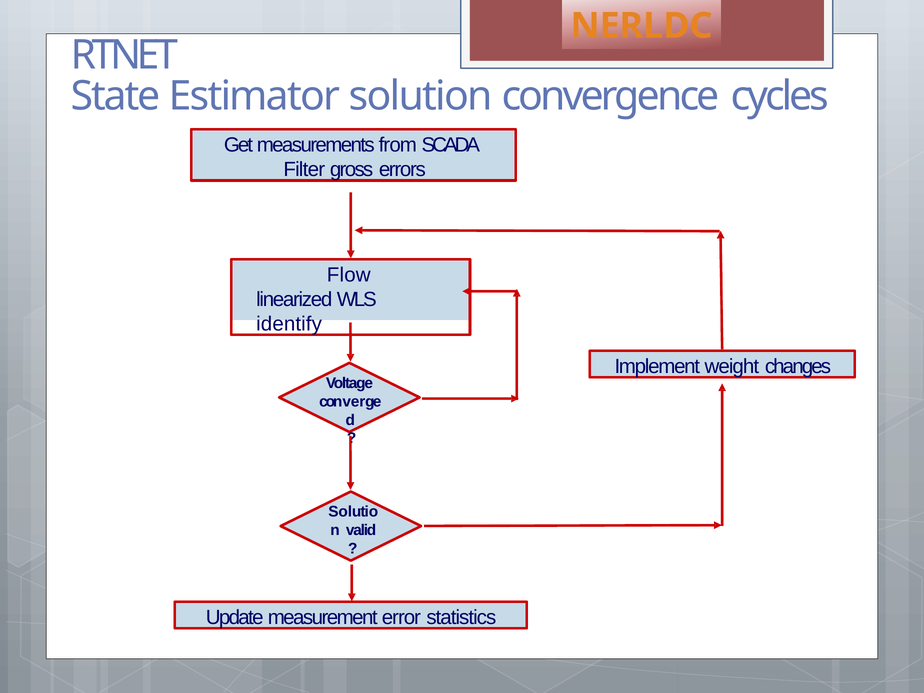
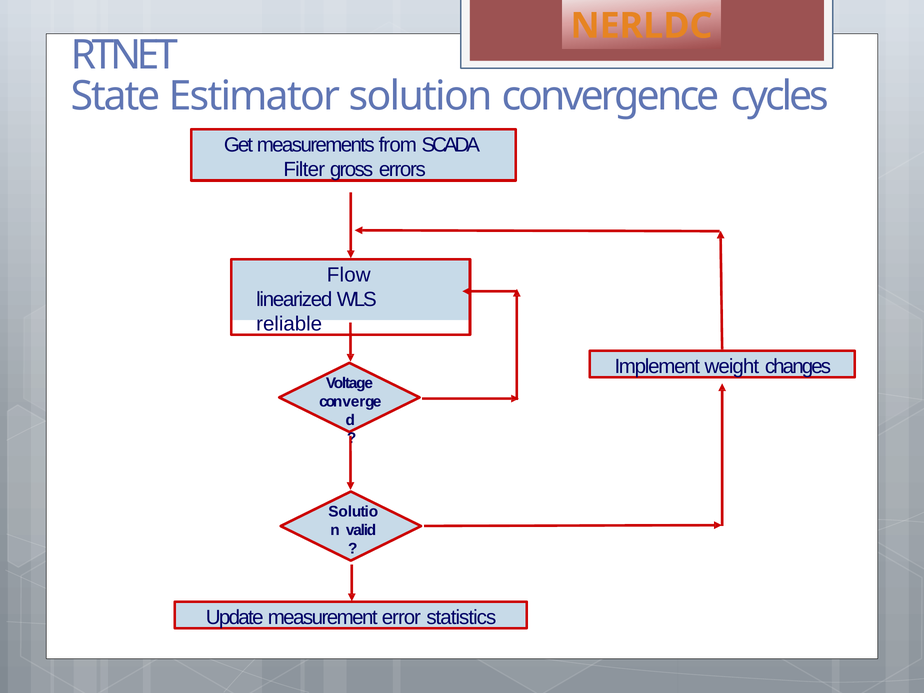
identify: identify -> reliable
